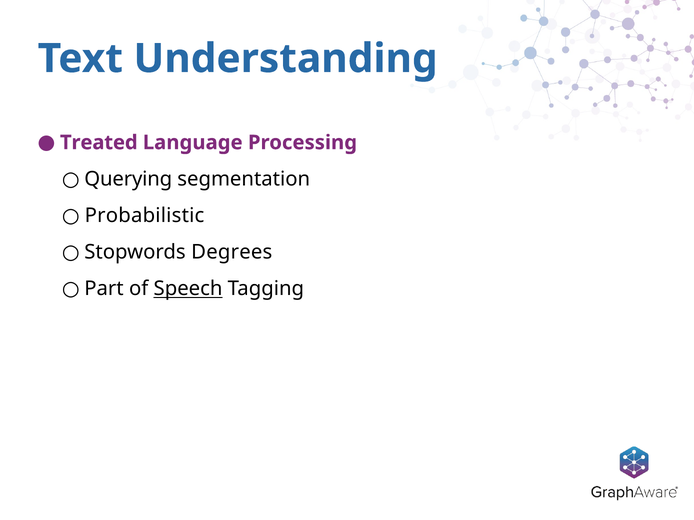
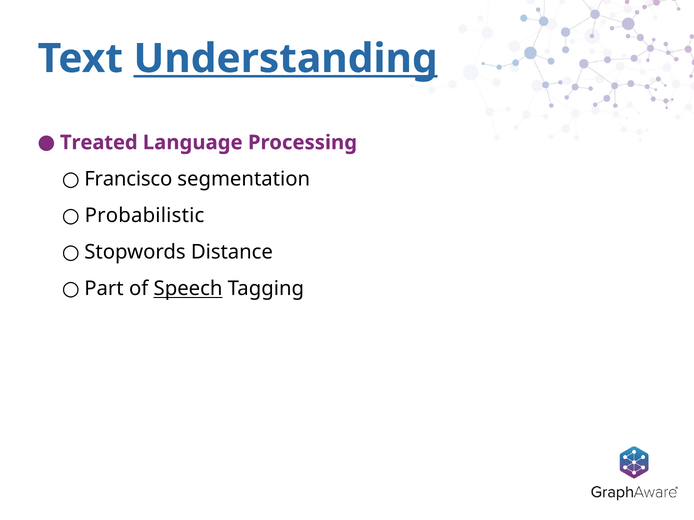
Understanding underline: none -> present
Querying: Querying -> Francisco
Degrees: Degrees -> Distance
